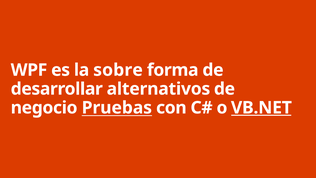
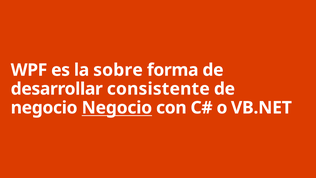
alternativos: alternativos -> consistente
negocio Pruebas: Pruebas -> Negocio
VB.NET underline: present -> none
